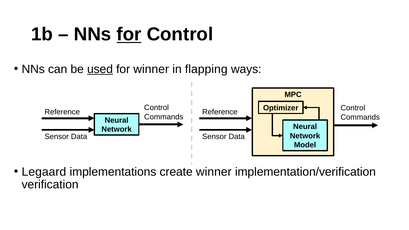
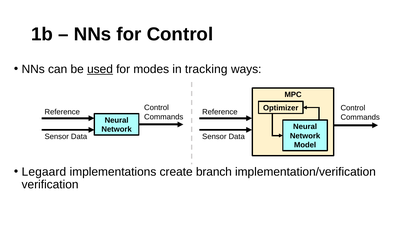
for at (129, 34) underline: present -> none
for winner: winner -> modes
flapping: flapping -> tracking
create winner: winner -> branch
